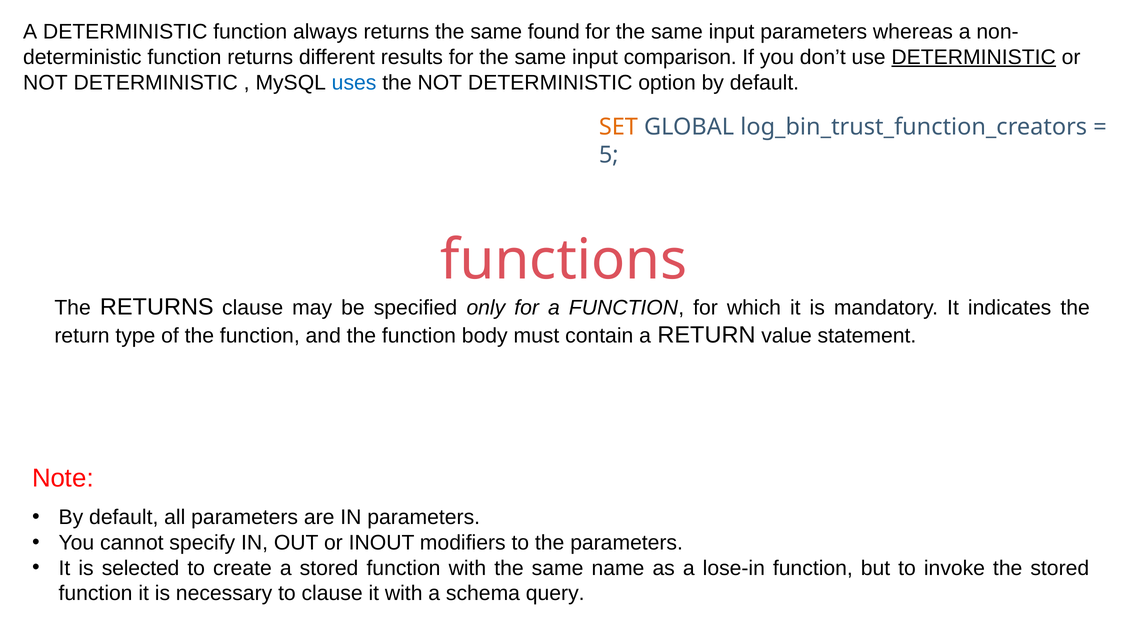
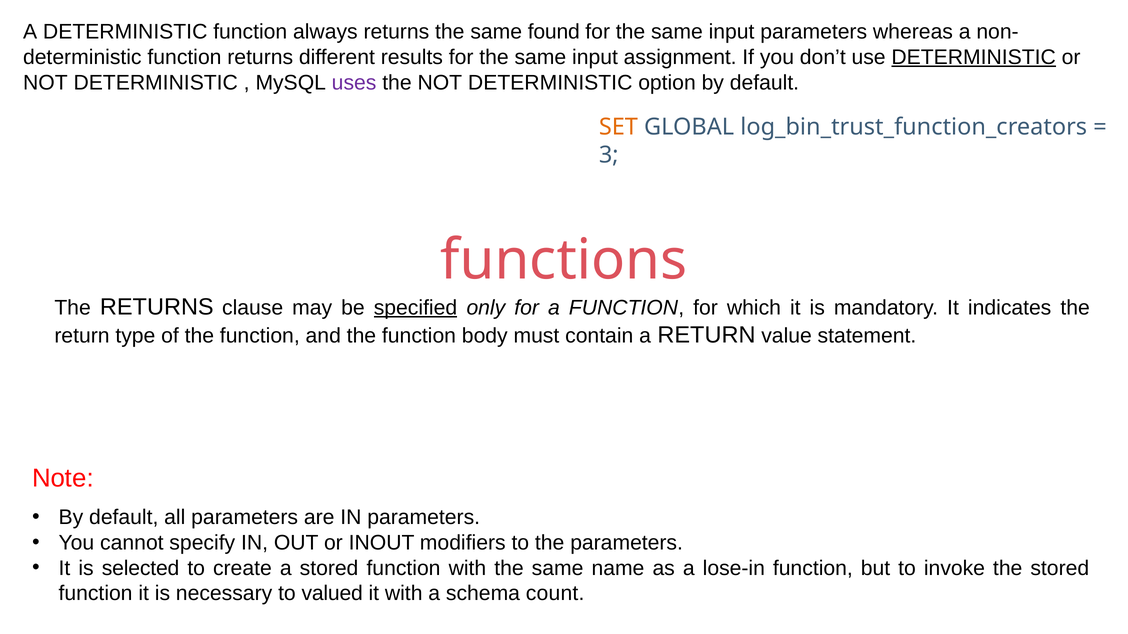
comparison: comparison -> assignment
uses colour: blue -> purple
5: 5 -> 3
specified underline: none -> present
to clause: clause -> valued
query: query -> count
